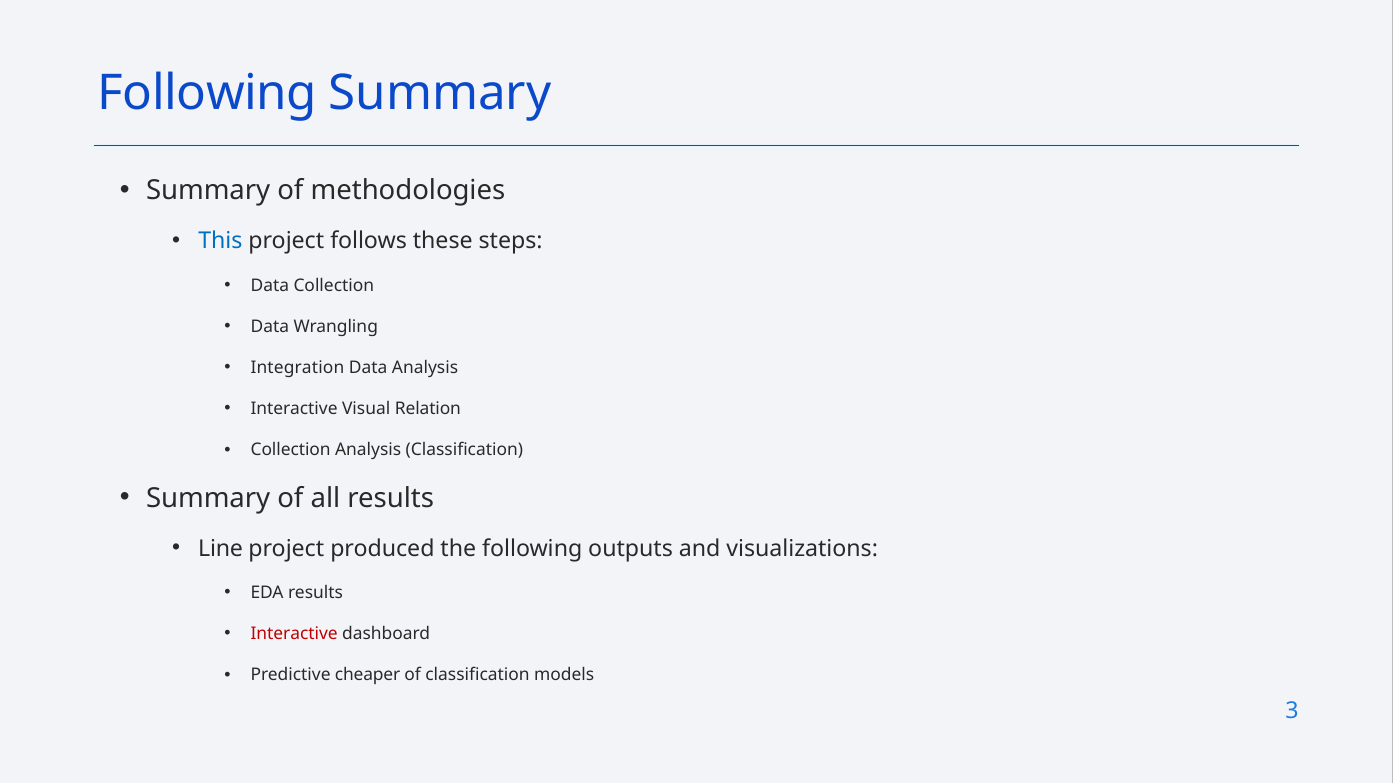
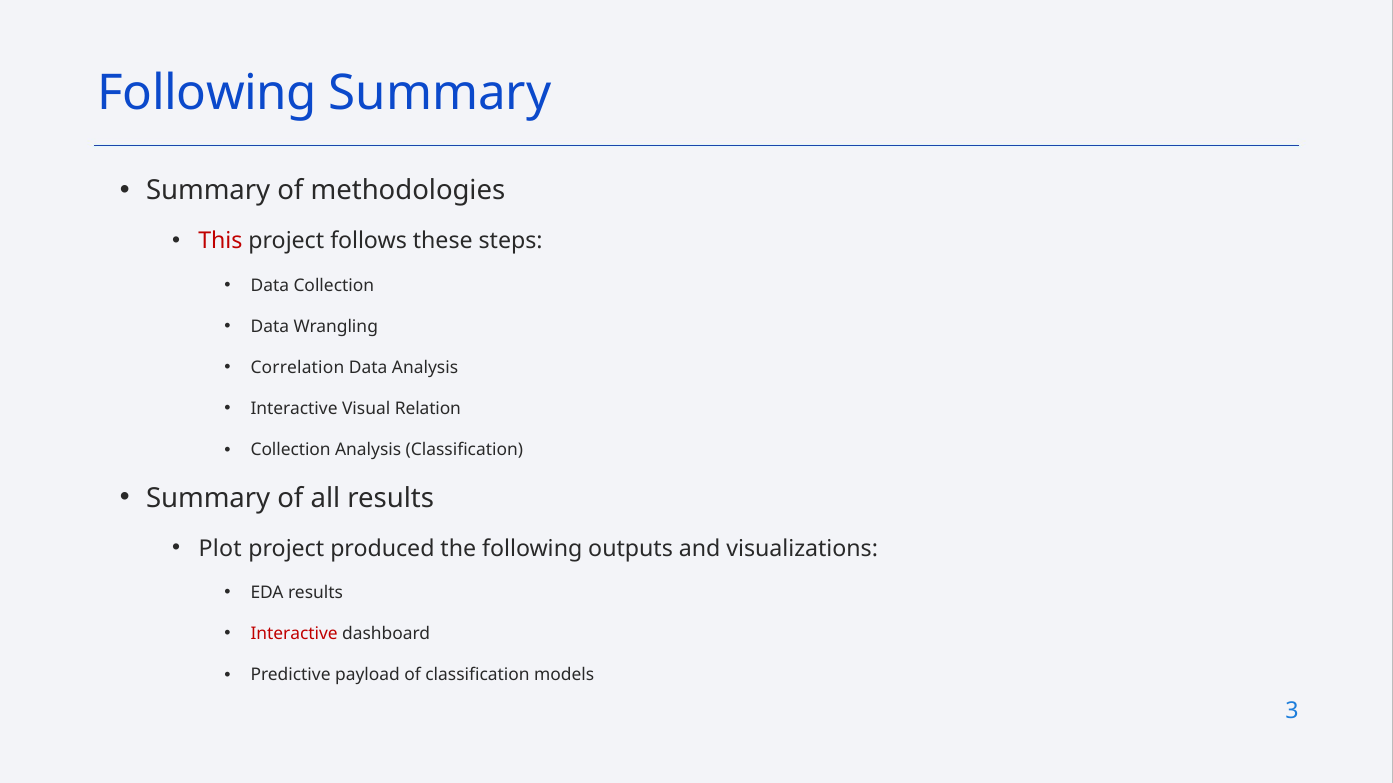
This colour: blue -> red
Integration: Integration -> Correlation
Line: Line -> Plot
cheaper: cheaper -> payload
